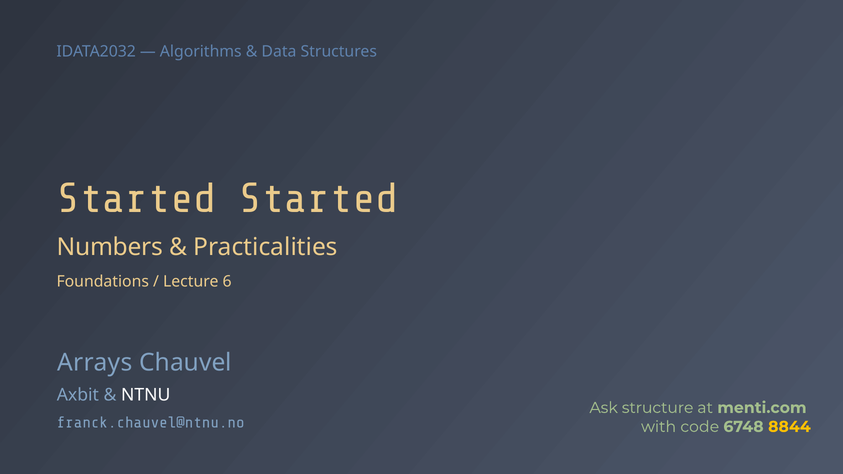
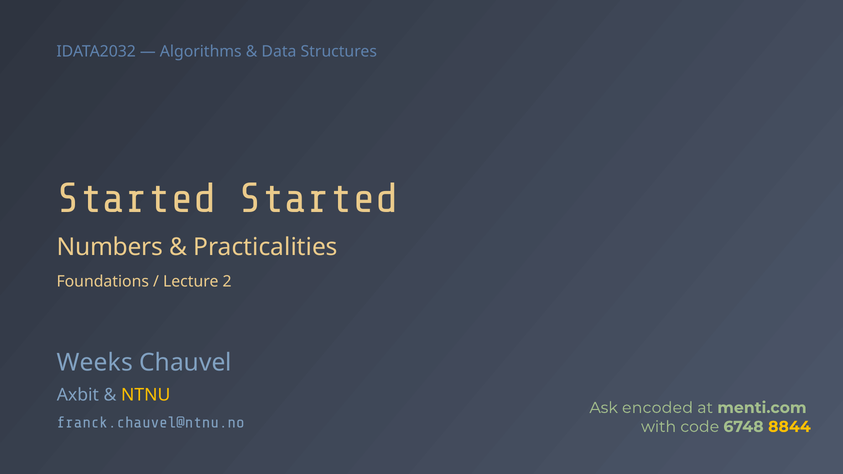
6: 6 -> 2
Arrays: Arrays -> Weeks
NTNU colour: white -> yellow
structure: structure -> encoded
